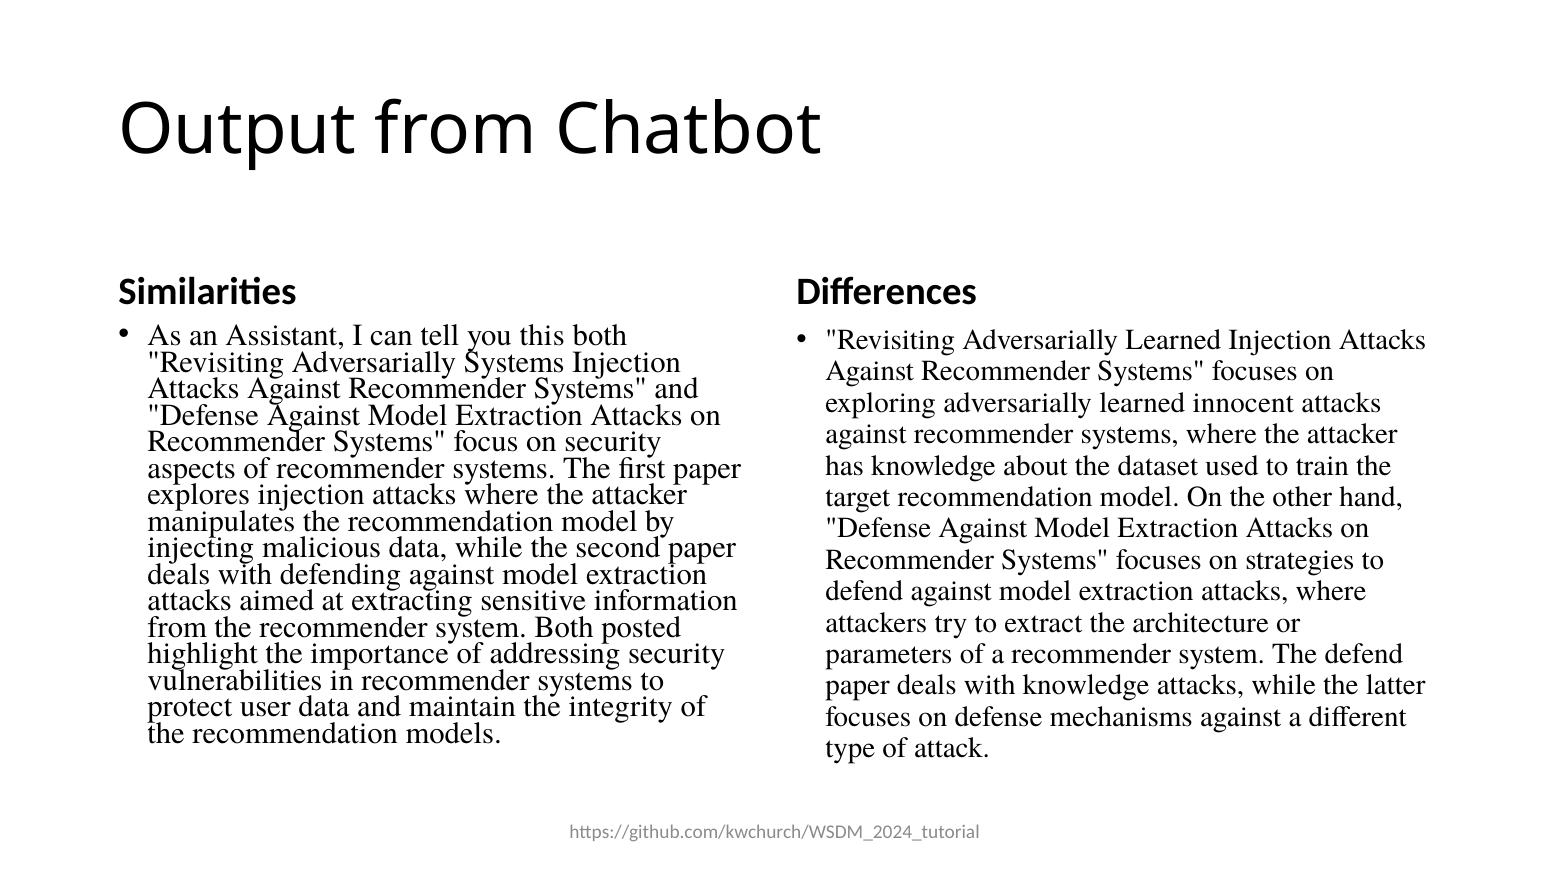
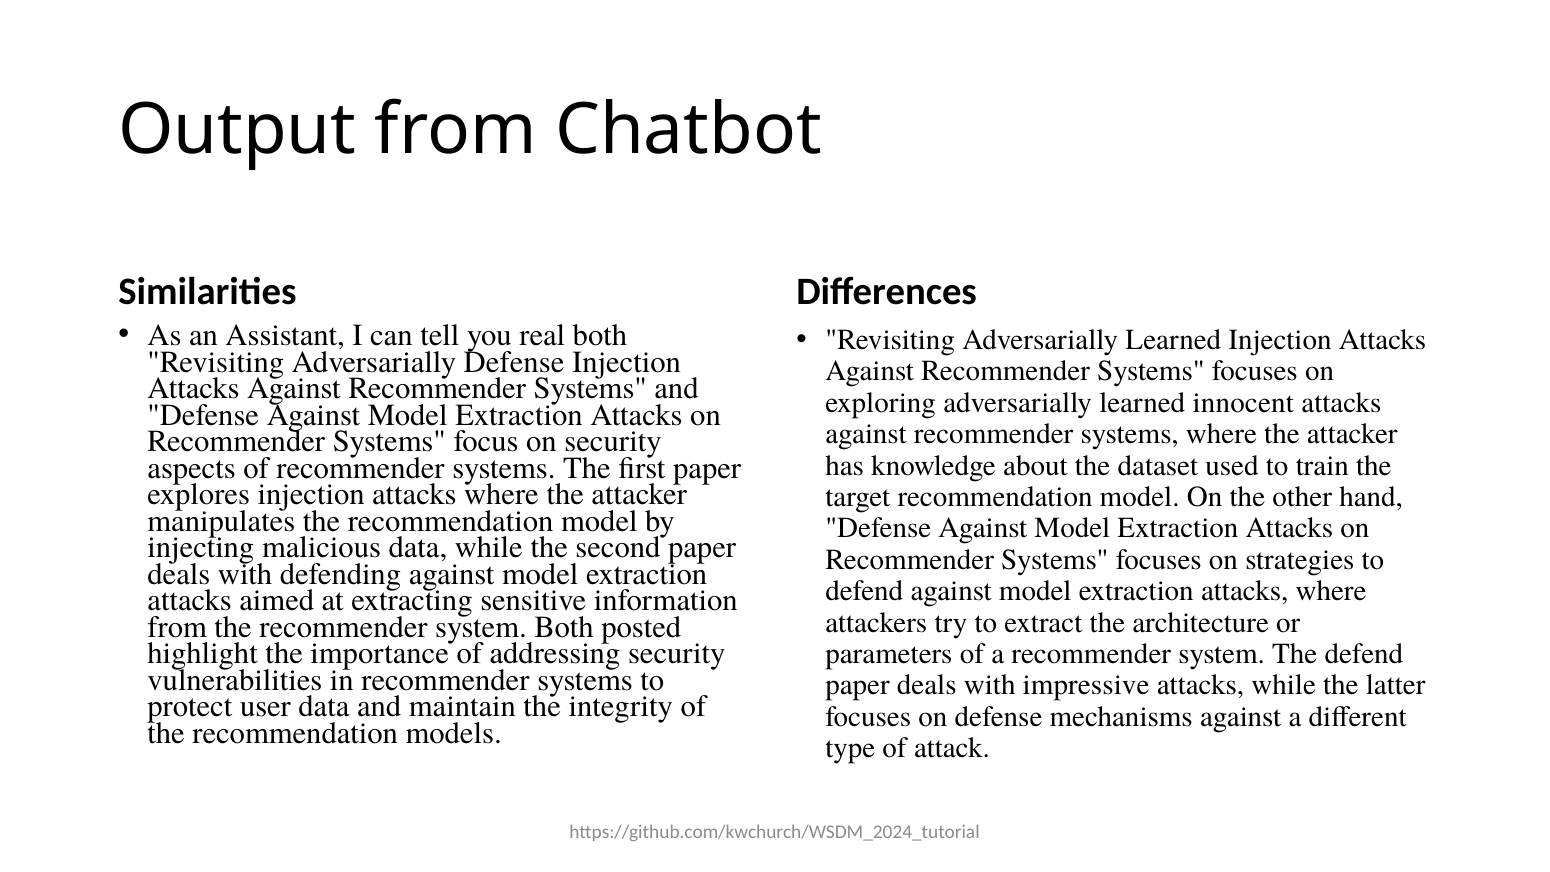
this: this -> real
Adversarially Systems: Systems -> Defense
with knowledge: knowledge -> impressive
